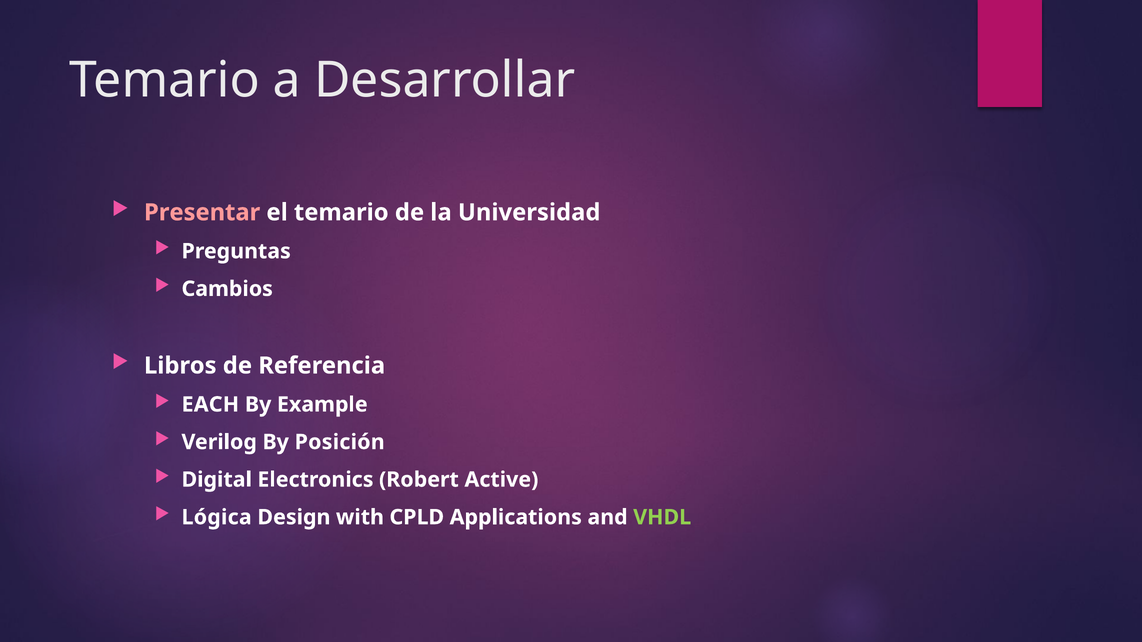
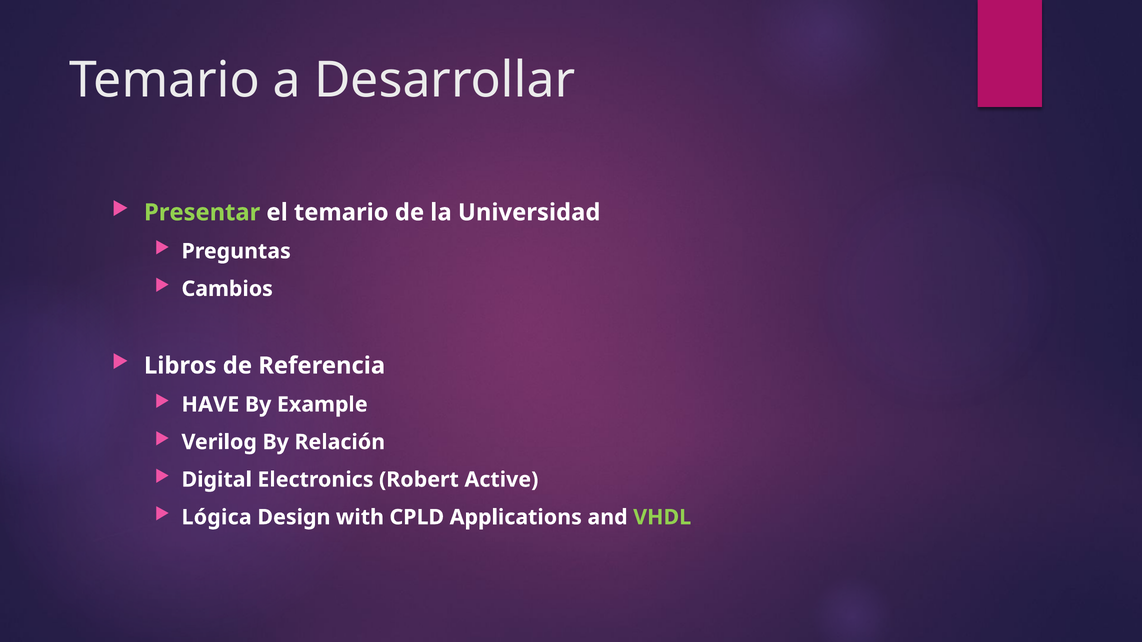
Presentar colour: pink -> light green
EACH: EACH -> HAVE
Posición: Posición -> Relación
